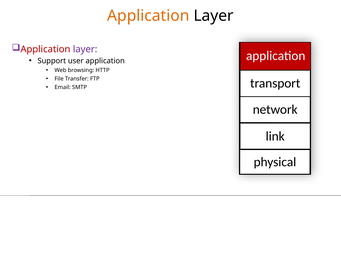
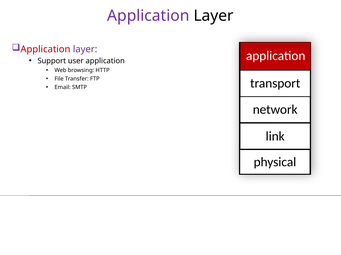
Application at (148, 16) colour: orange -> purple
